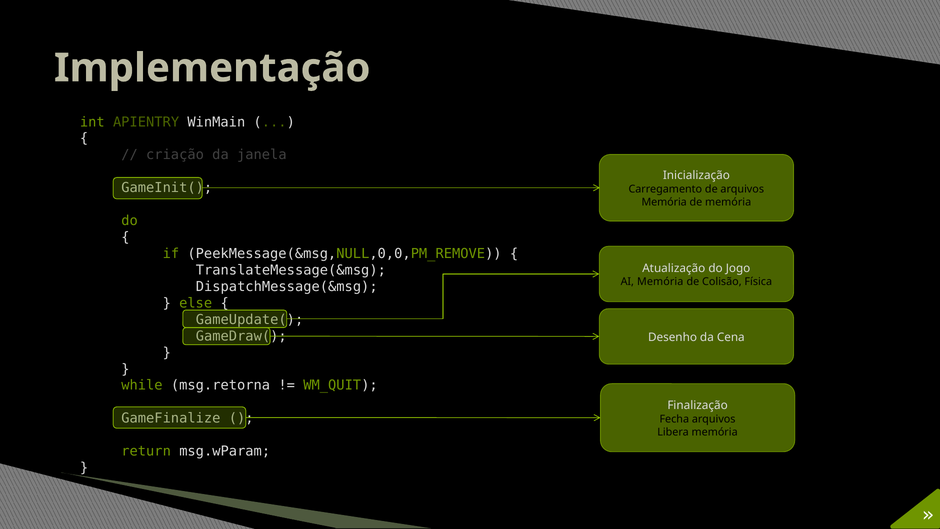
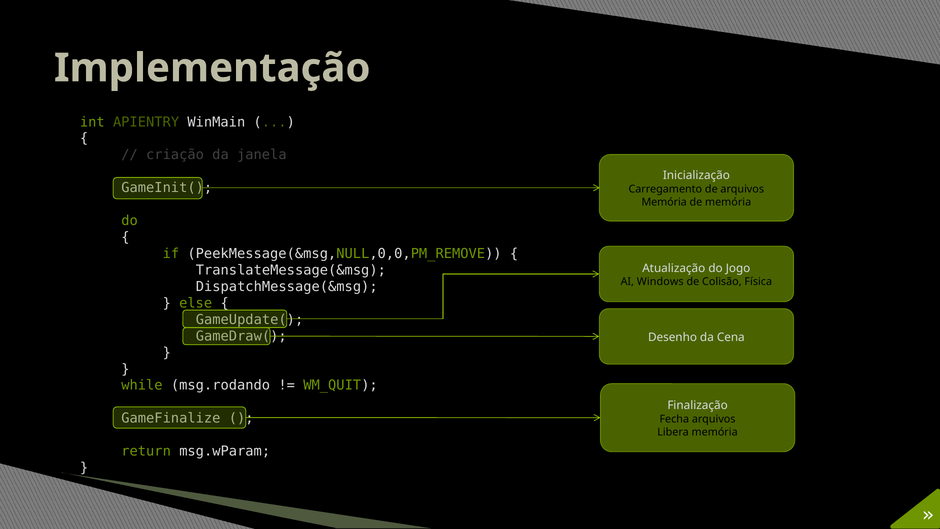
AI Memória: Memória -> Windows
msg.retorna: msg.retorna -> msg.rodando
